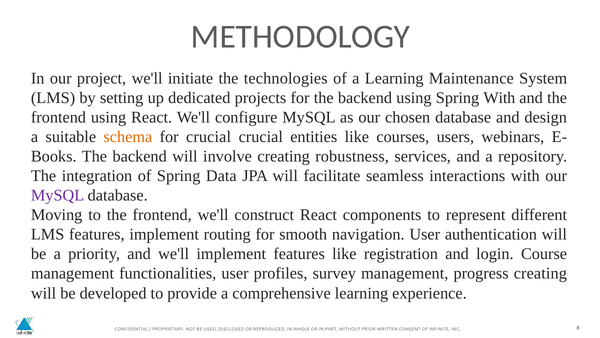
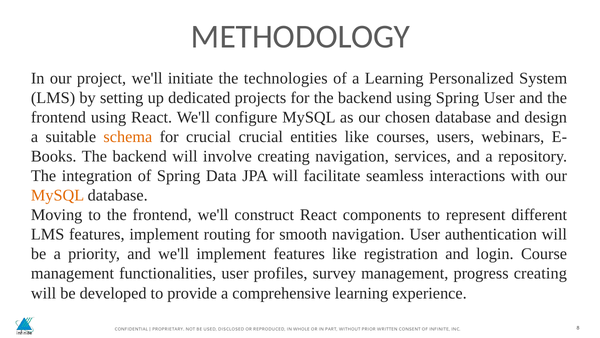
Maintenance: Maintenance -> Personalized
Spring With: With -> User
creating robustness: robustness -> navigation
MySQL at (58, 195) colour: purple -> orange
